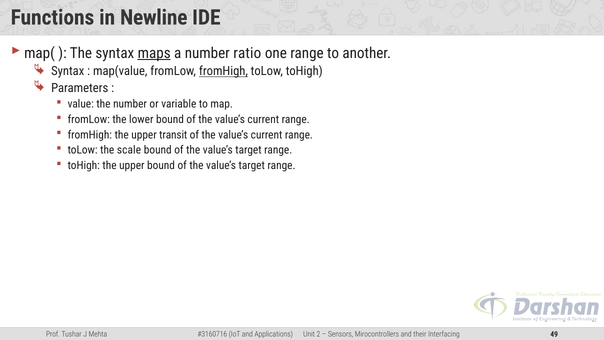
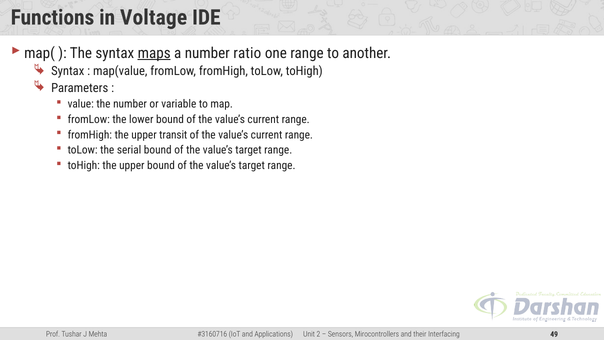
Newline: Newline -> Voltage
fromHigh at (223, 71) underline: present -> none
scale: scale -> serial
